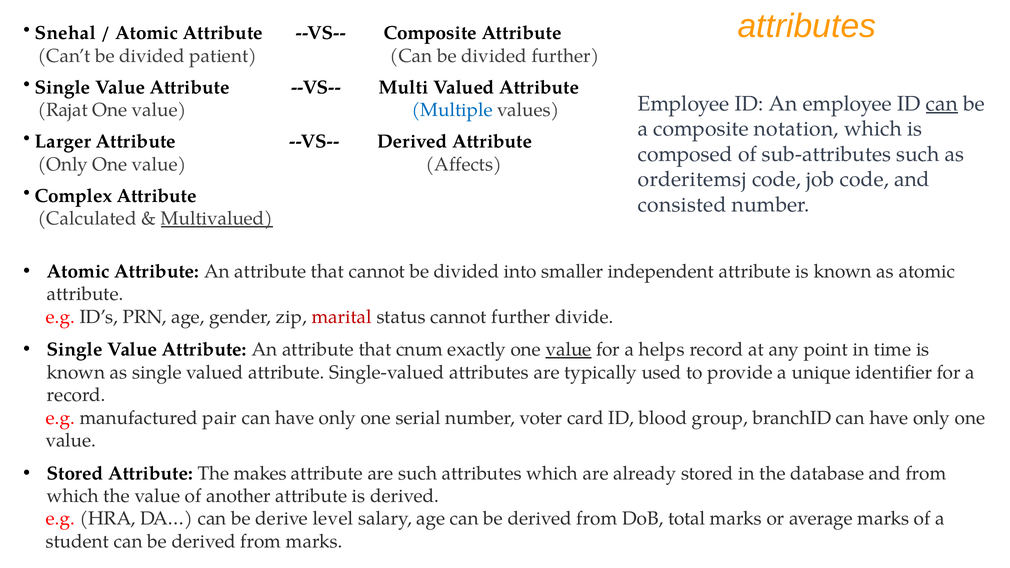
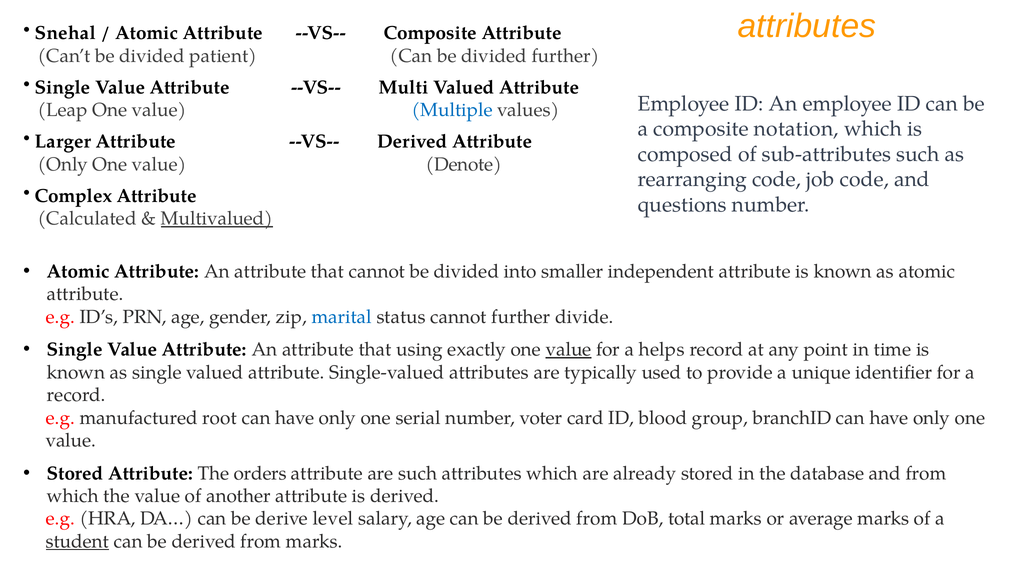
can at (942, 104) underline: present -> none
Rajat: Rajat -> Leap
Affects: Affects -> Denote
orderitemsj: orderitemsj -> rearranging
consisted: consisted -> questions
marital colour: red -> blue
cnum: cnum -> using
pair: pair -> root
makes: makes -> orders
student underline: none -> present
